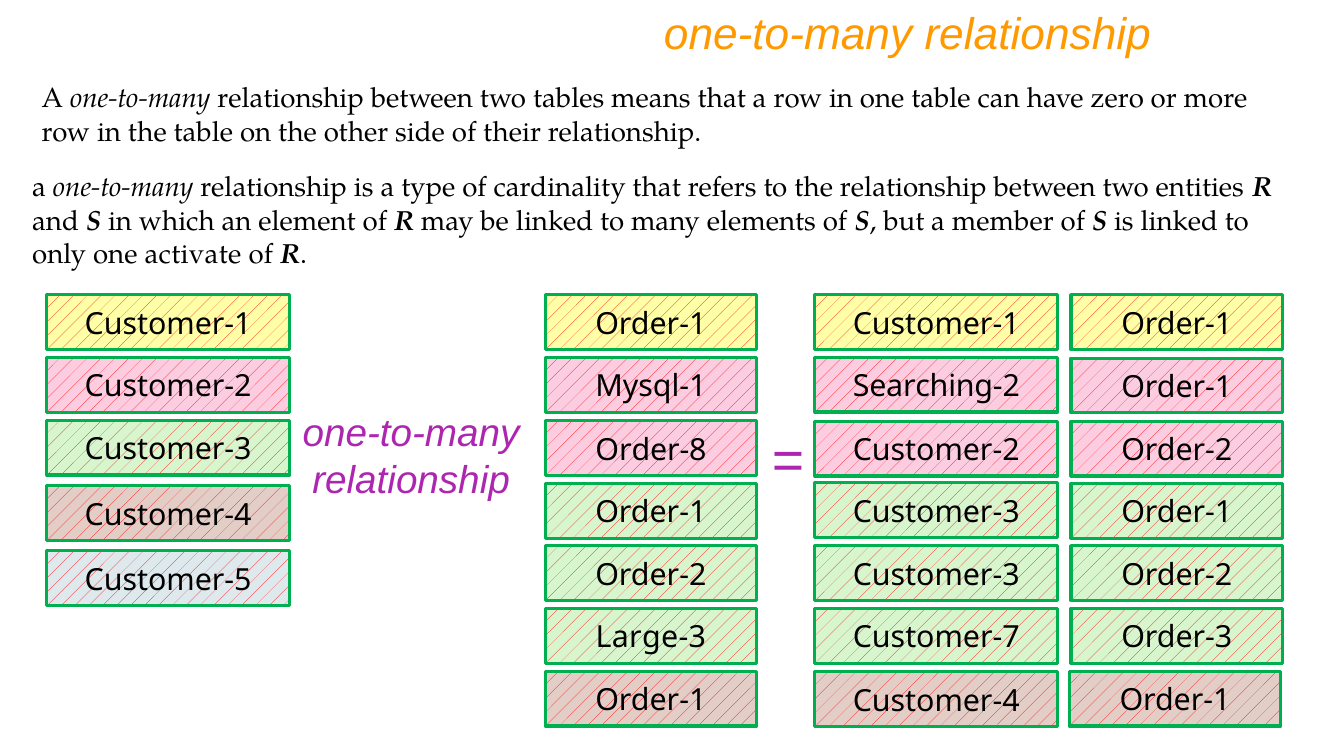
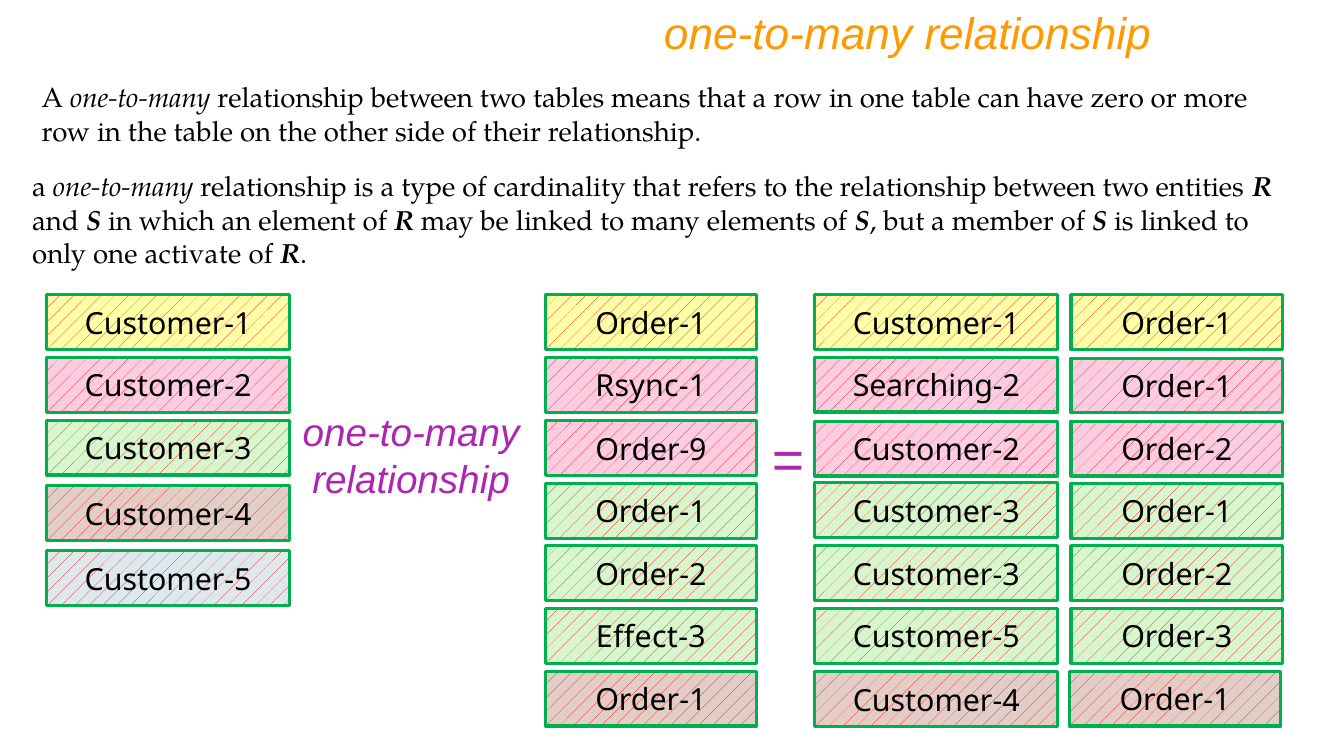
Mysql-1: Mysql-1 -> Rsync-1
Order-8: Order-8 -> Order-9
Large-3: Large-3 -> Effect-3
Customer-7 at (936, 637): Customer-7 -> Customer-5
